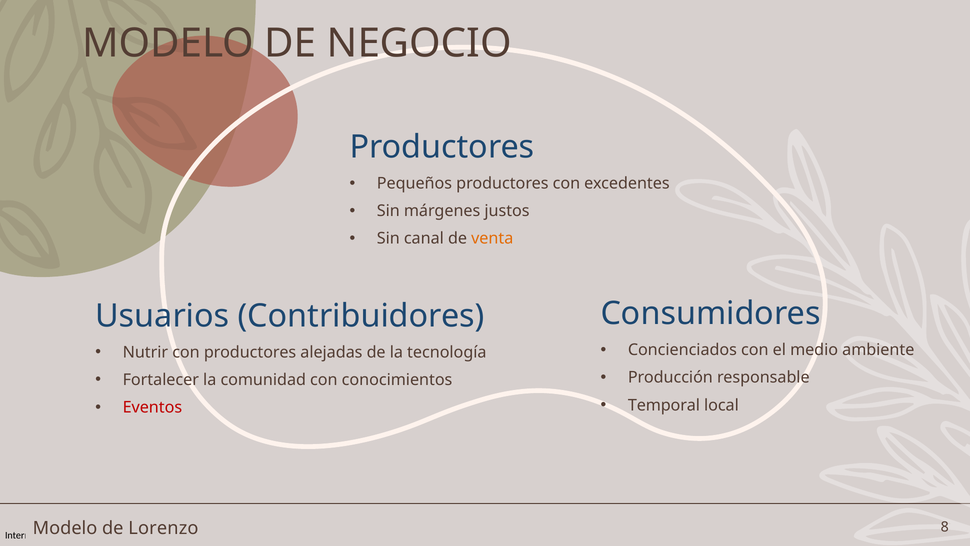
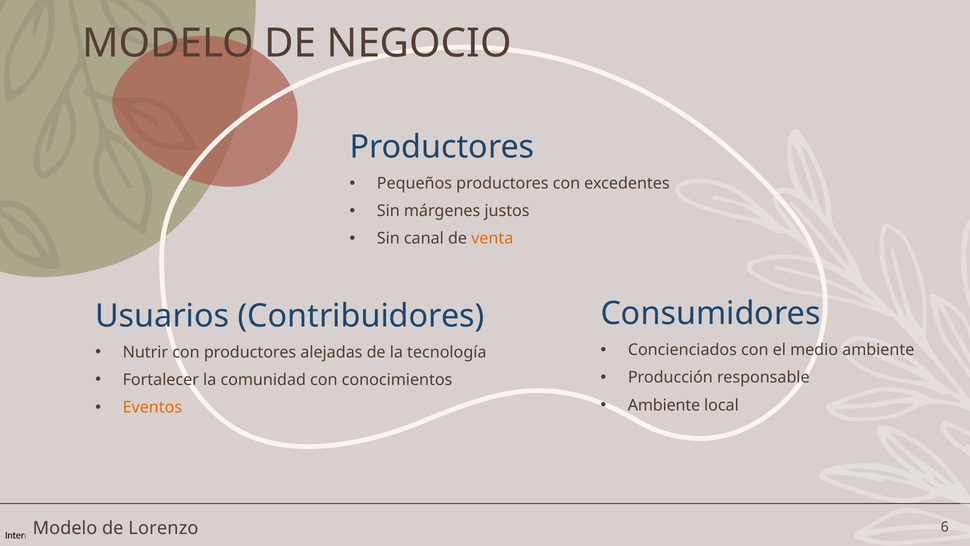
Temporal at (664, 405): Temporal -> Ambiente
Eventos colour: red -> orange
8: 8 -> 6
